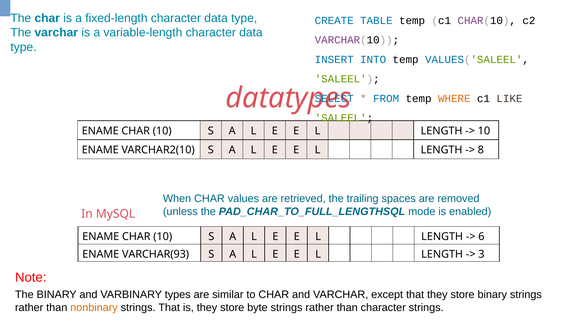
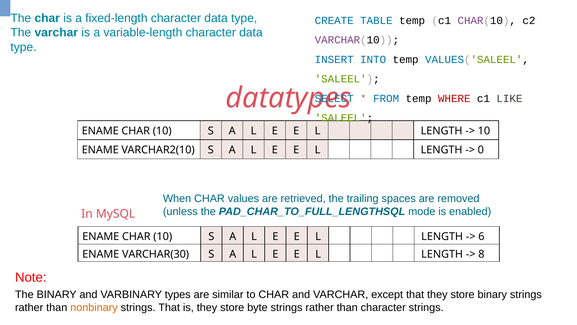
WHERE colour: orange -> red
8: 8 -> 0
VARCHAR(93: VARCHAR(93 -> VARCHAR(30
3: 3 -> 8
